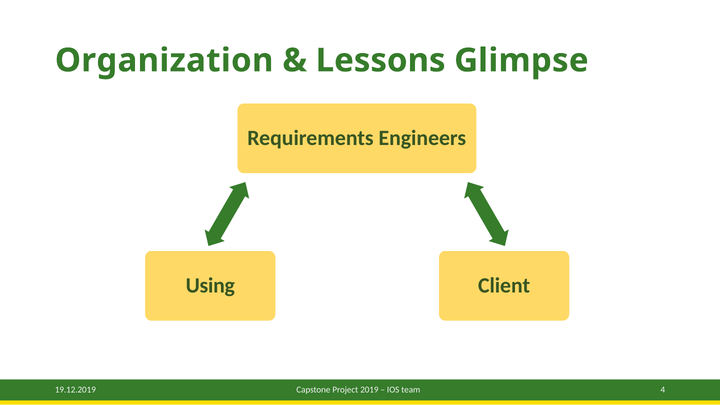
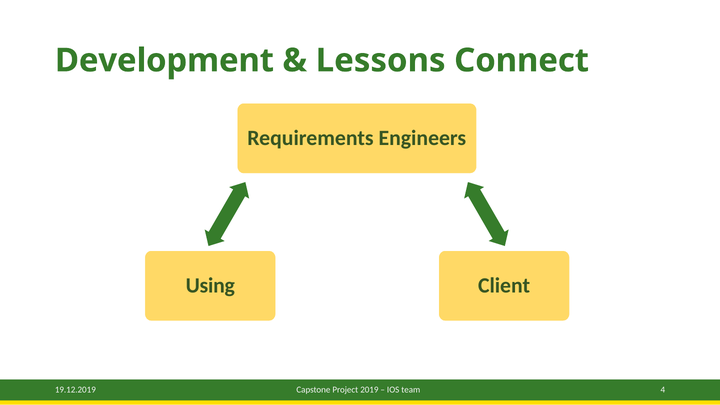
Organization: Organization -> Development
Glimpse: Glimpse -> Connect
